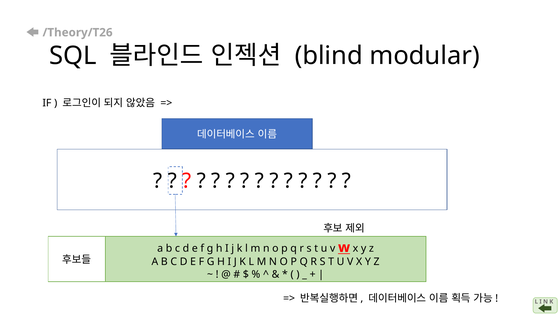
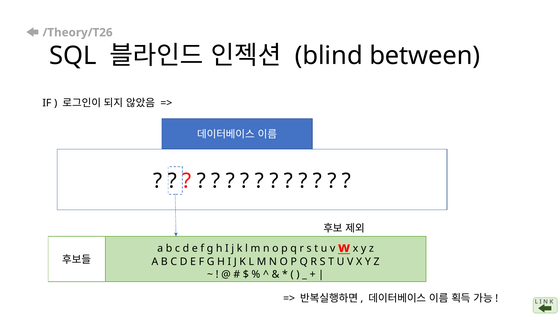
modular: modular -> between
